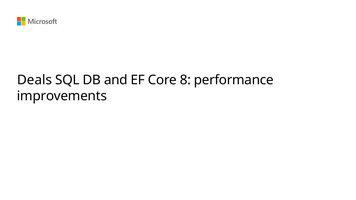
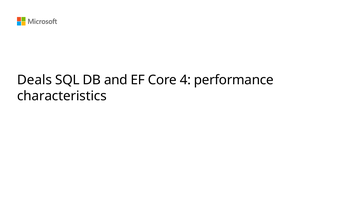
8: 8 -> 4
improvements: improvements -> characteristics
